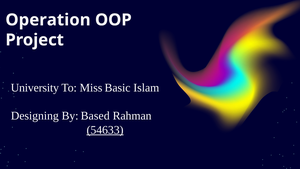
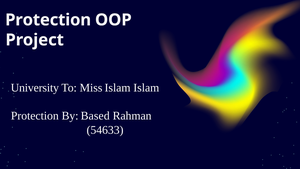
Operation at (48, 20): Operation -> Protection
Miss Basic: Basic -> Islam
Designing at (35, 116): Designing -> Protection
54633 underline: present -> none
